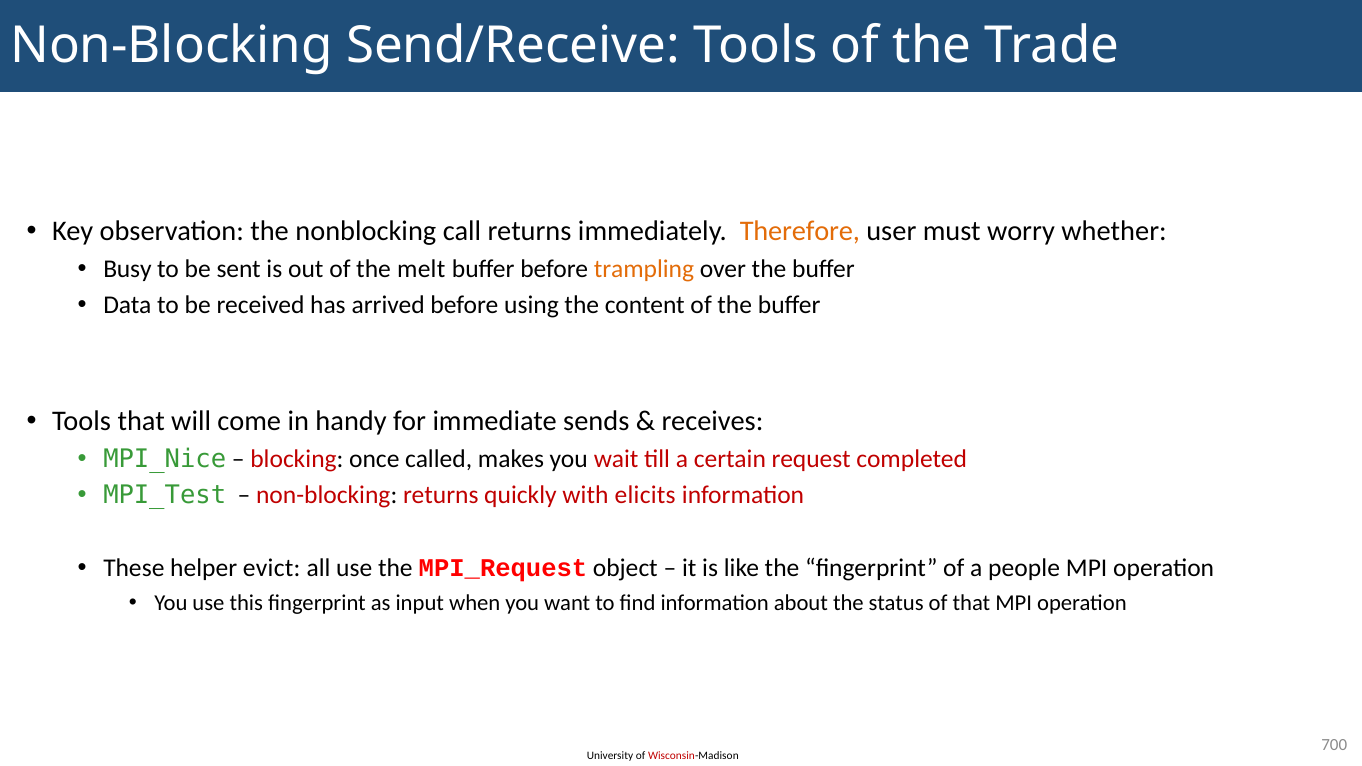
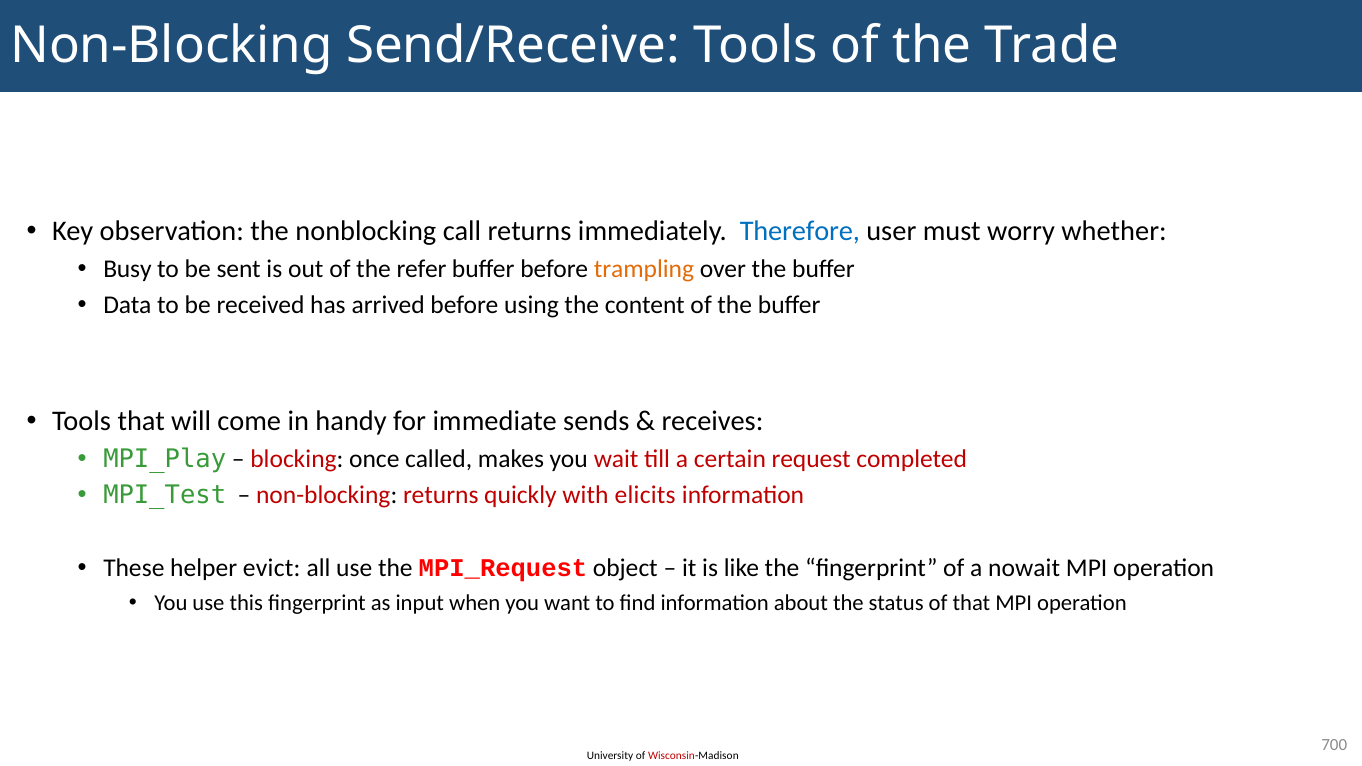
Therefore colour: orange -> blue
melt: melt -> refer
MPI_Nice: MPI_Nice -> MPI_Play
people: people -> nowait
